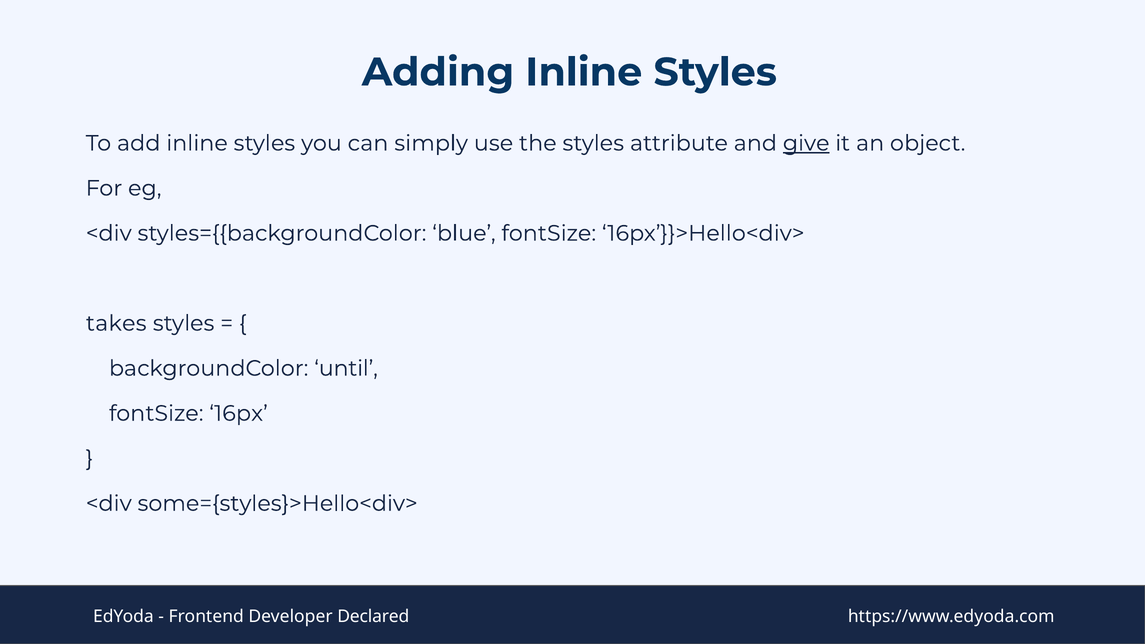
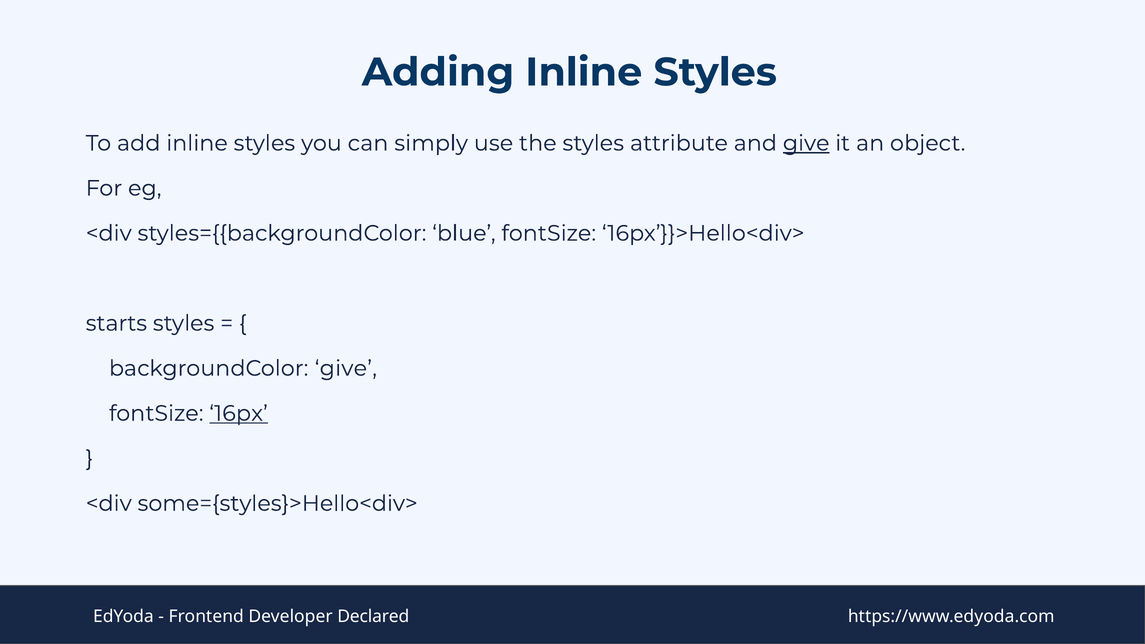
takes: takes -> starts
backgroundColor until: until -> give
16px underline: none -> present
